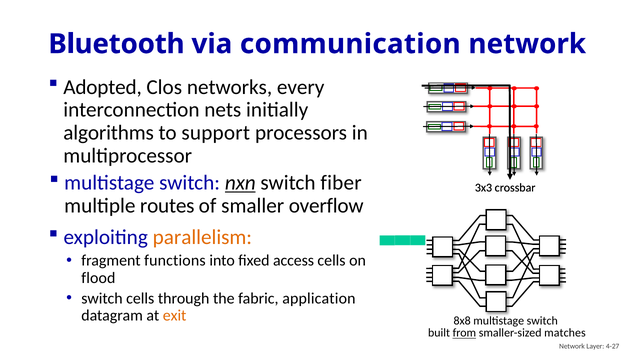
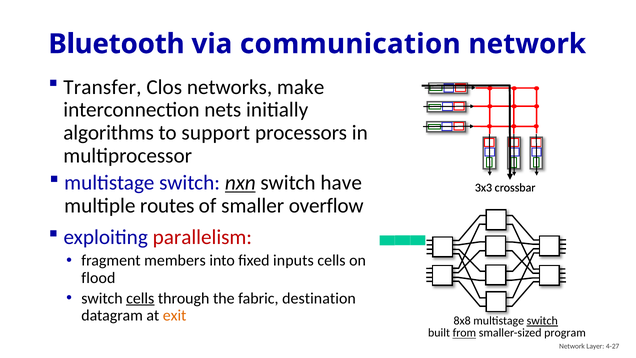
Adopted: Adopted -> Transfer
every: every -> make
fiber: fiber -> have
parallelism colour: orange -> red
functions: functions -> members
access: access -> inputs
cells at (140, 298) underline: none -> present
application: application -> destination
switch at (542, 321) underline: none -> present
matches: matches -> program
